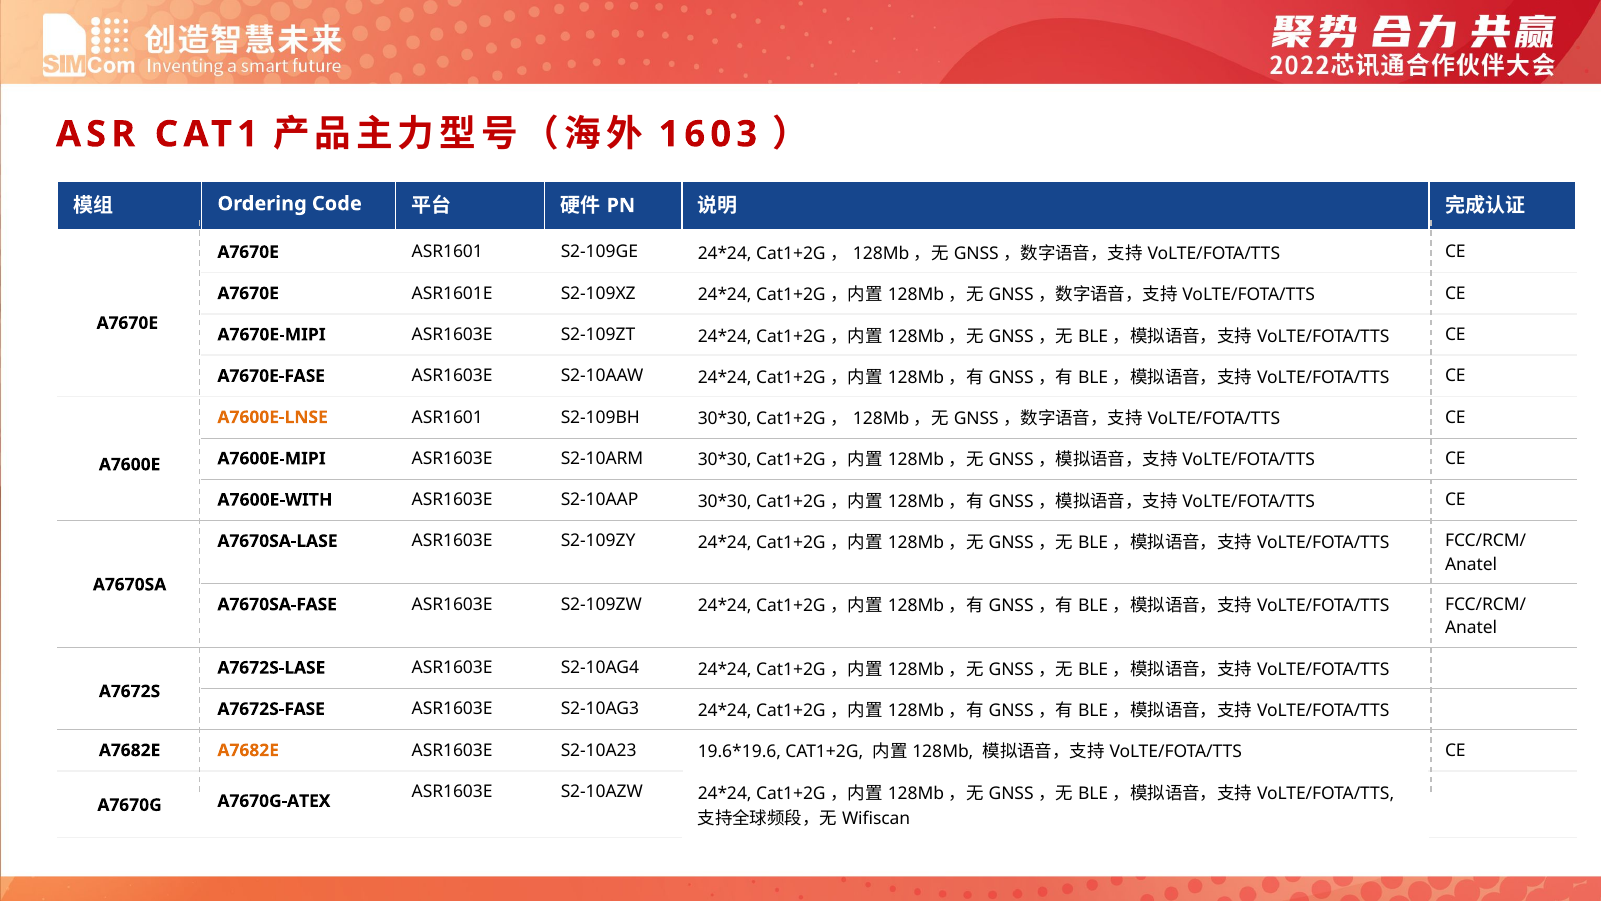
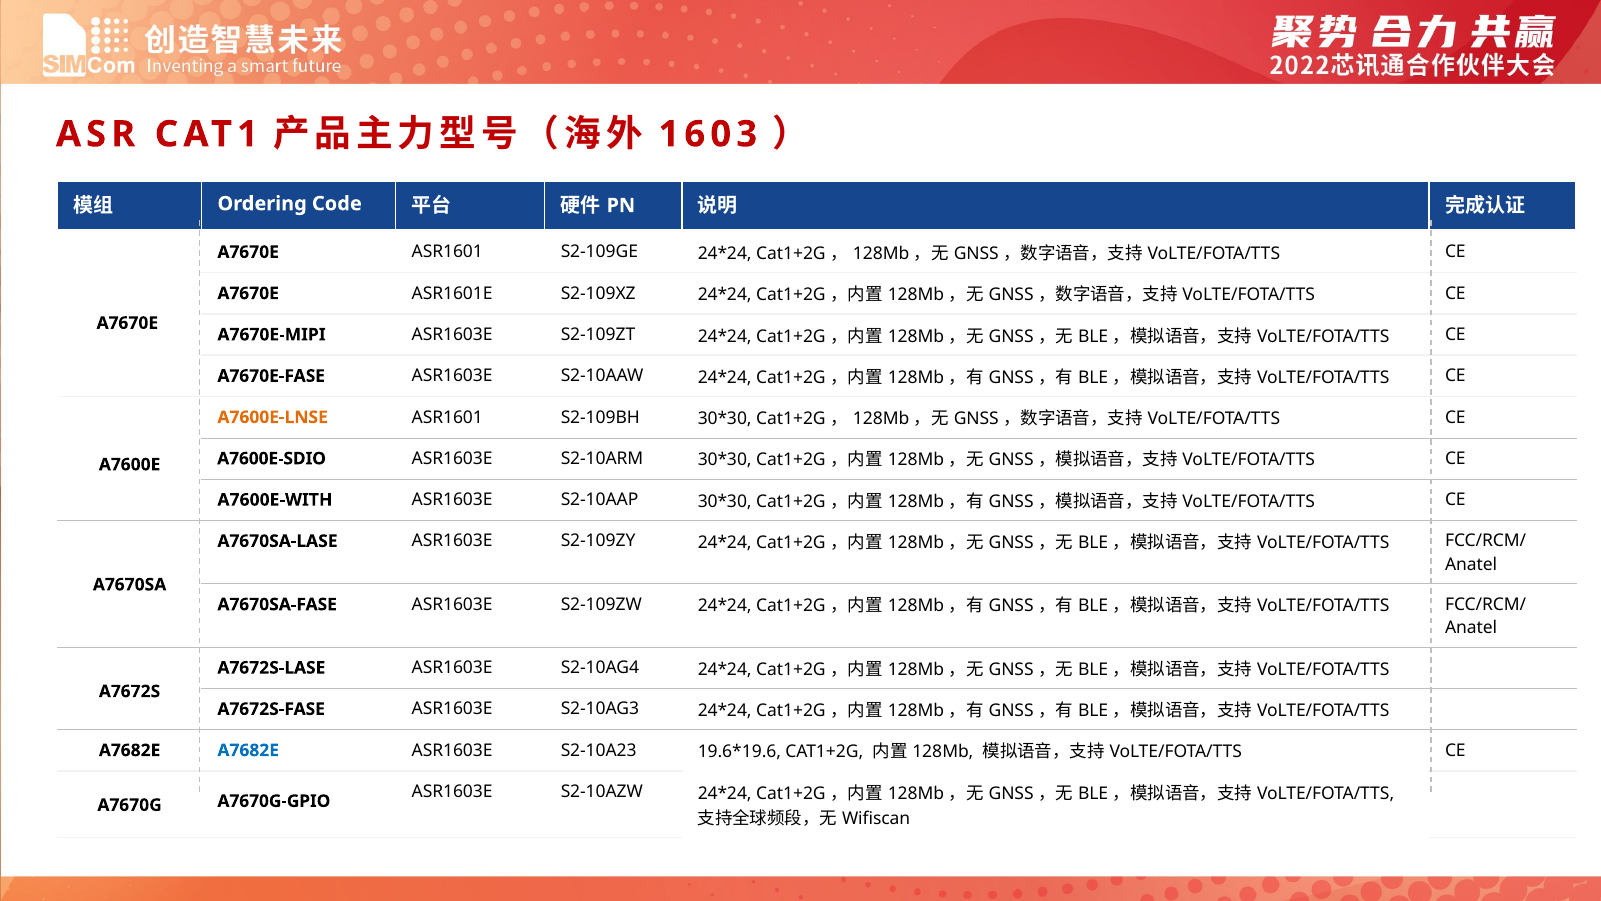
A7600E-MIPI: A7600E-MIPI -> A7600E-SDIO
A7682E at (248, 750) colour: orange -> blue
A7670G-ATEX: A7670G-ATEX -> A7670G-GPIO
